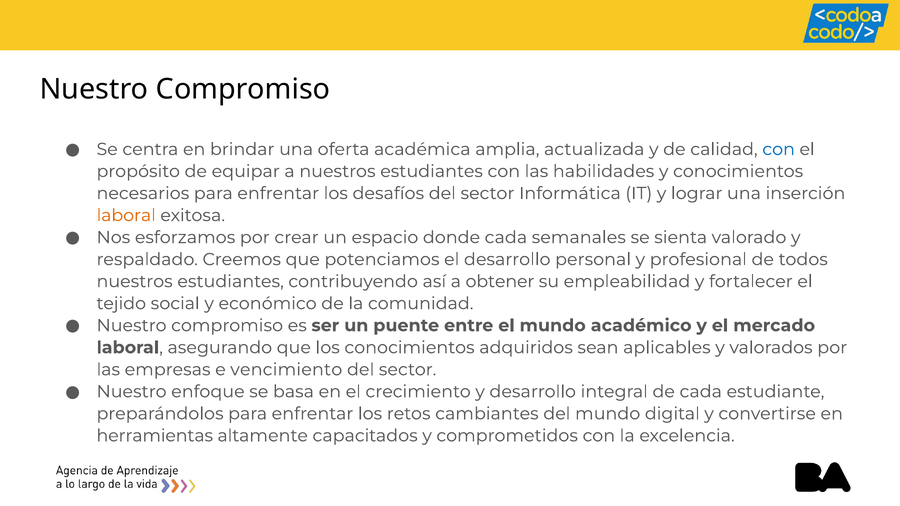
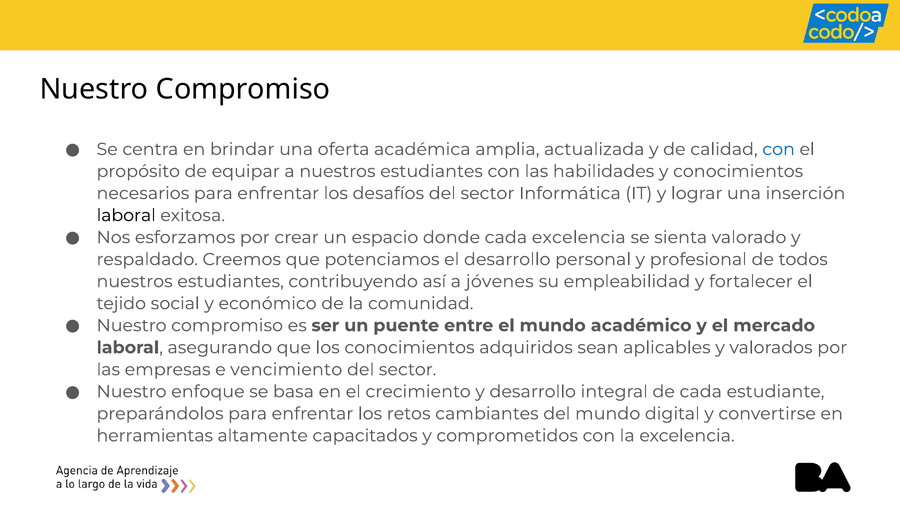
laboral at (126, 215) colour: orange -> black
cada semanales: semanales -> excelencia
obtener: obtener -> jóvenes
